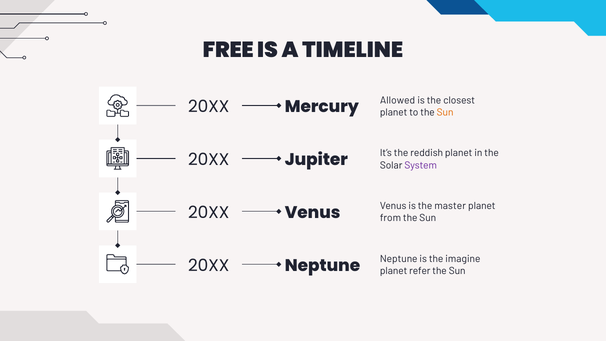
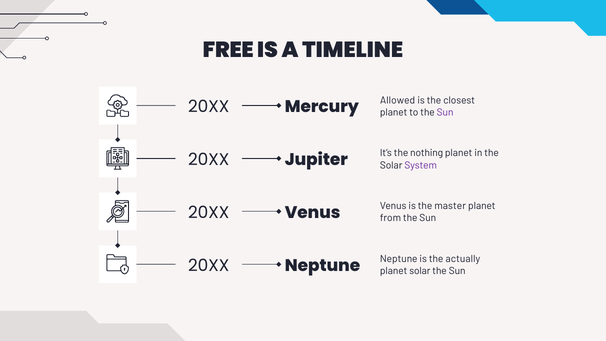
Sun at (445, 112) colour: orange -> purple
reddish: reddish -> nothing
imagine: imagine -> actually
planet refer: refer -> solar
